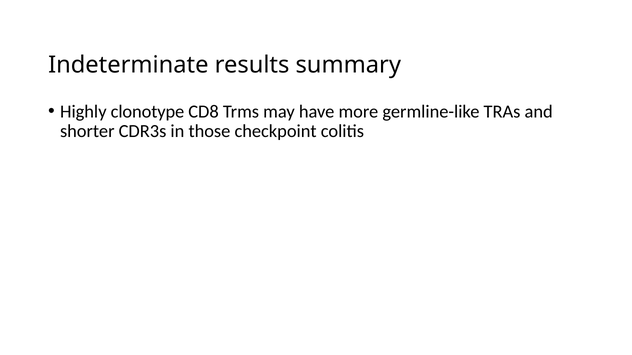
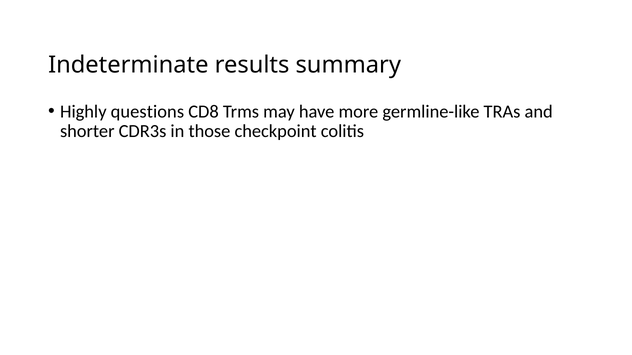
clonotype: clonotype -> questions
